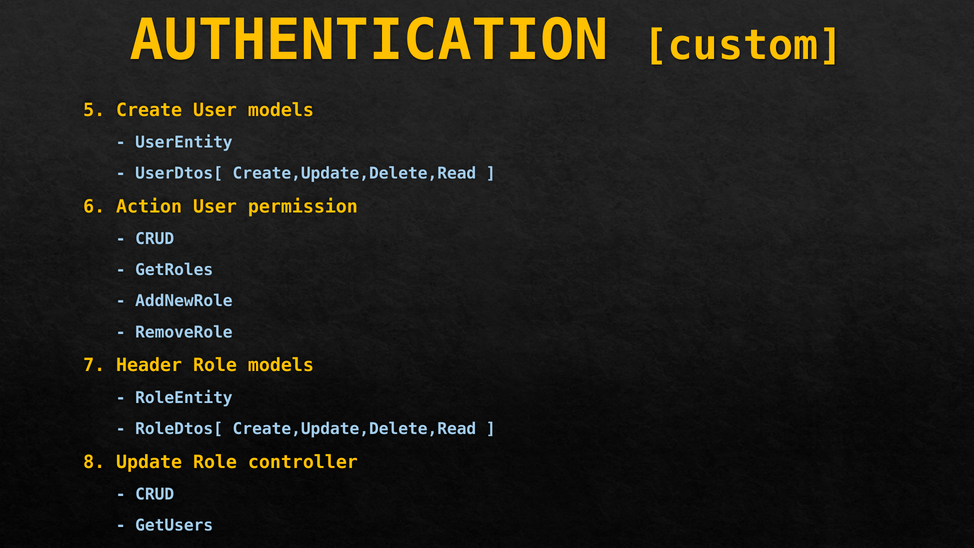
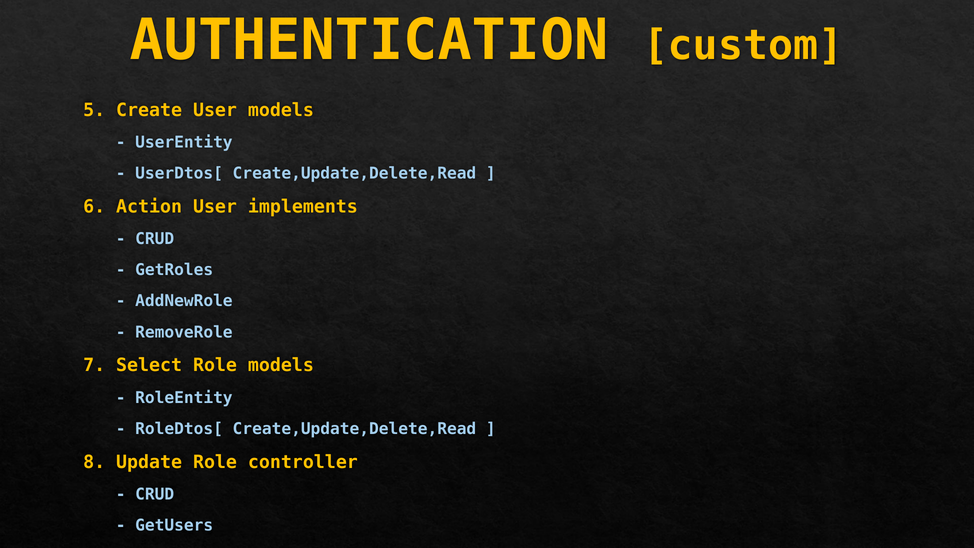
permission: permission -> implements
Header: Header -> Select
